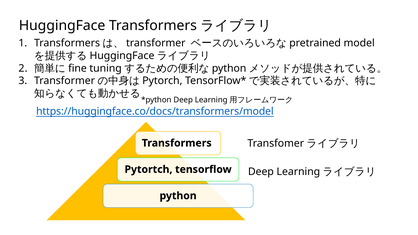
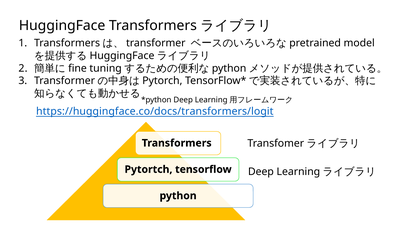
https://huggingface.co/docs/transformers/model: https://huggingface.co/docs/transformers/model -> https://huggingface.co/docs/transformers/logit
